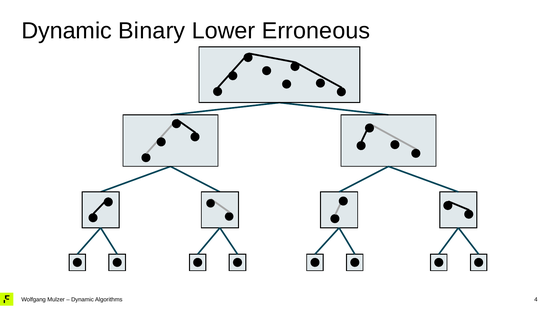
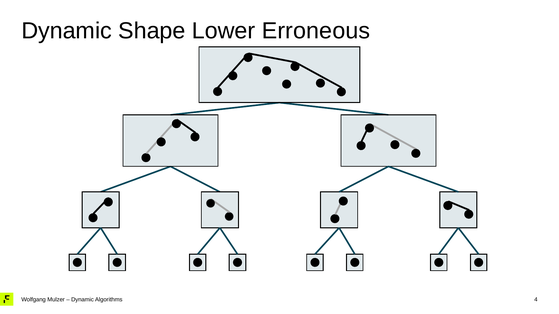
Binary: Binary -> Shape
